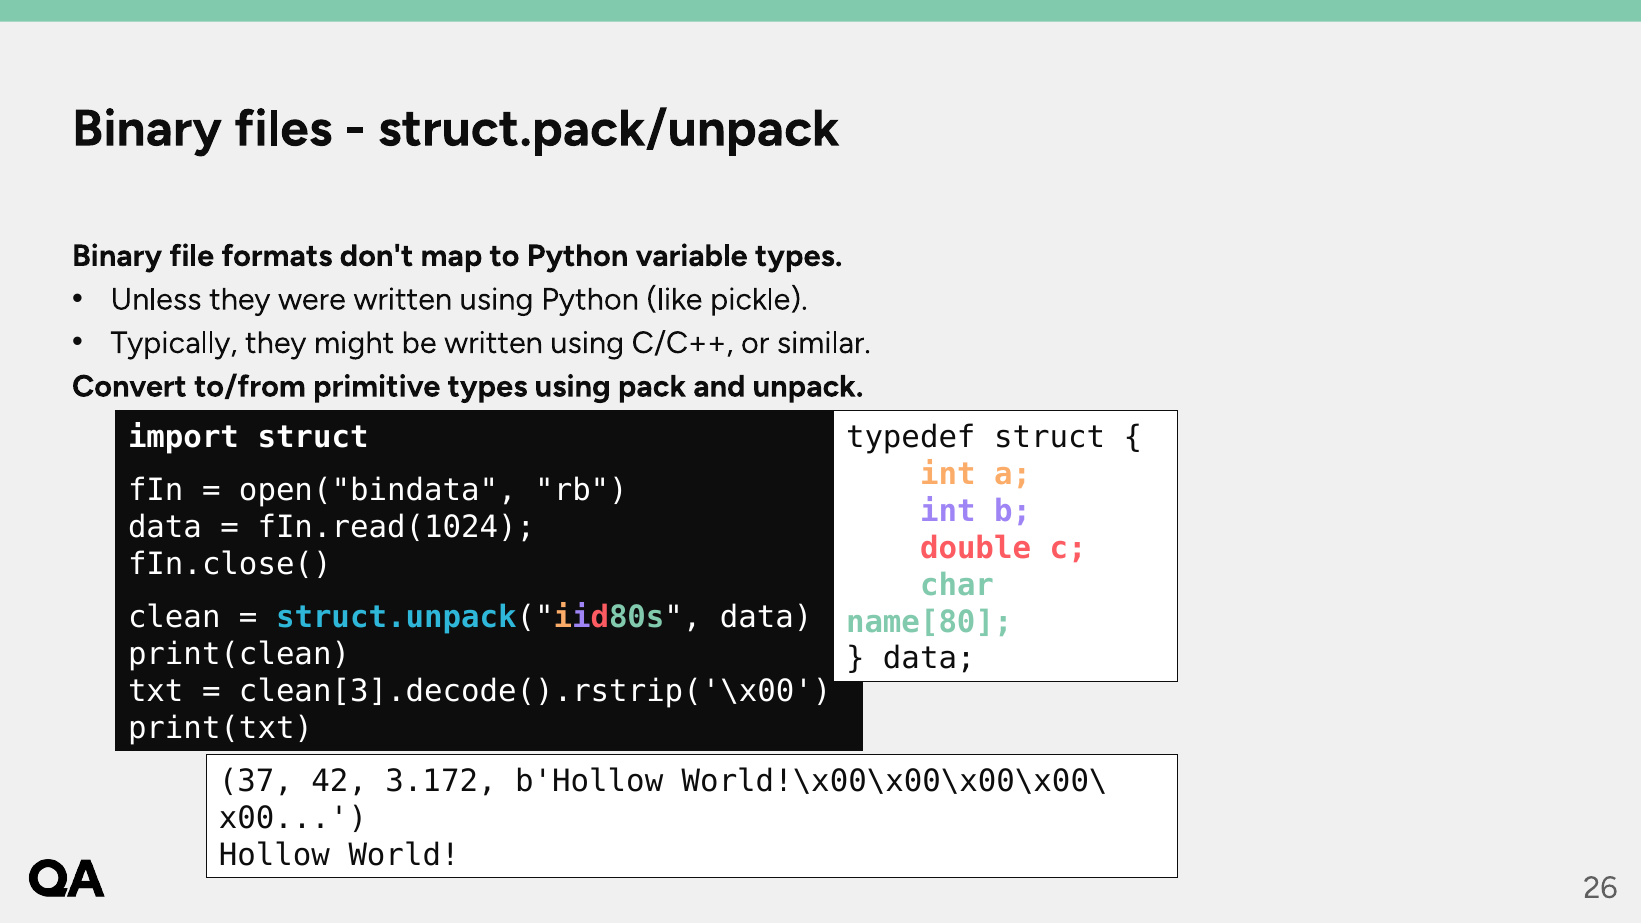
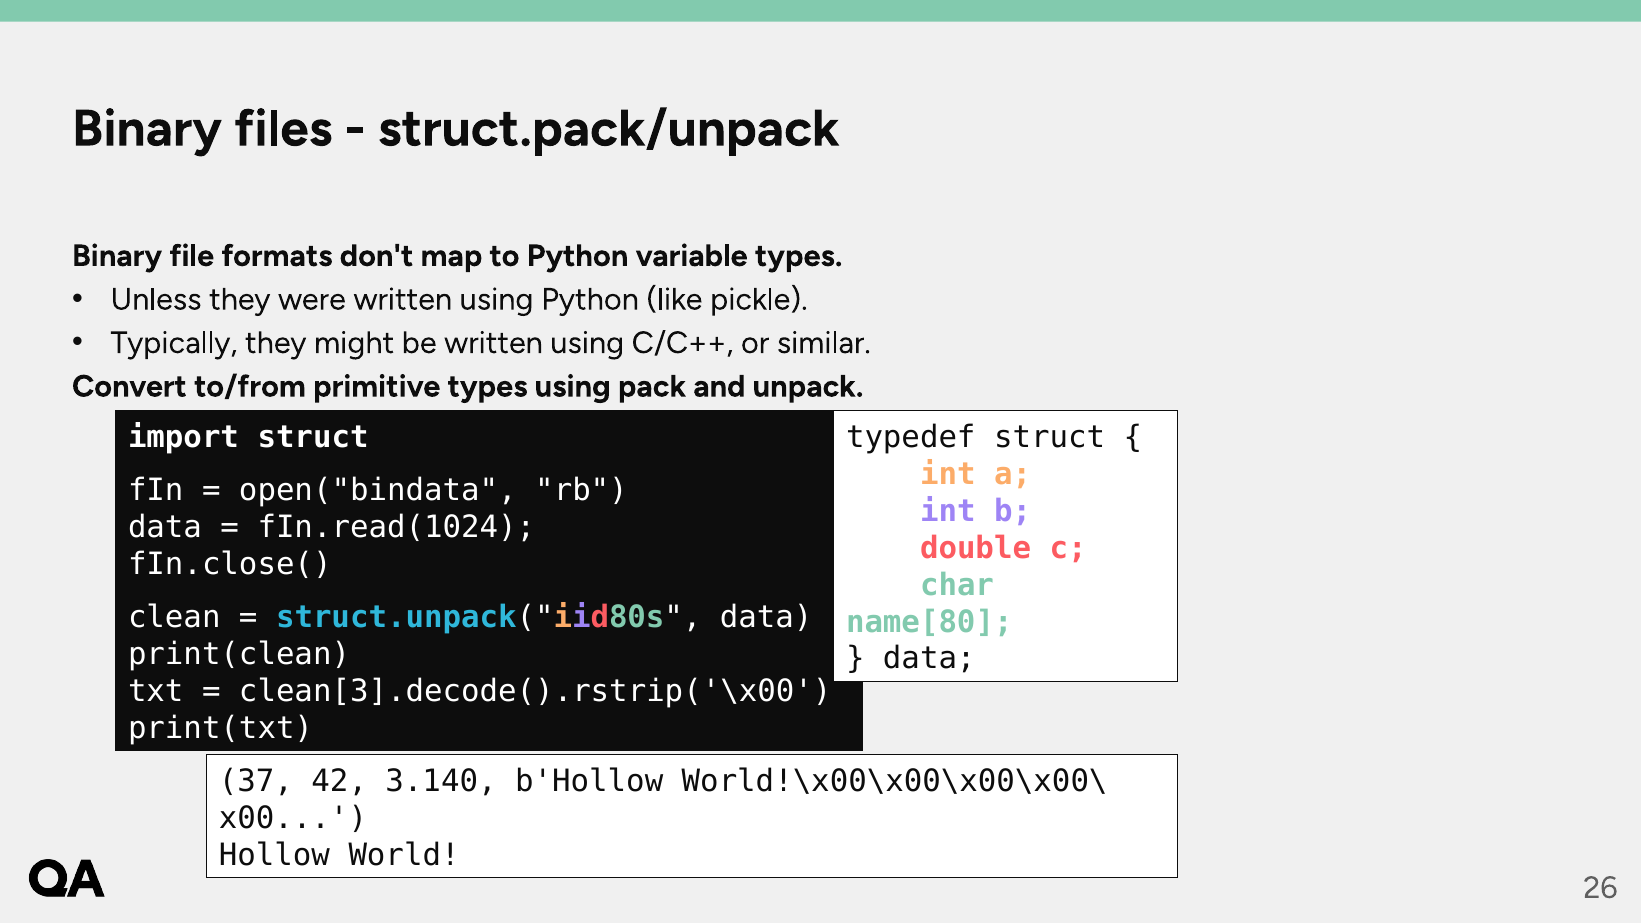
3.172: 3.172 -> 3.140
